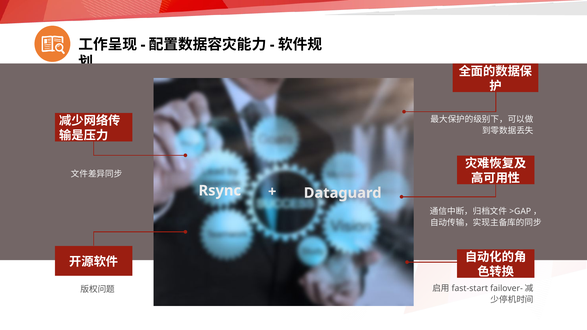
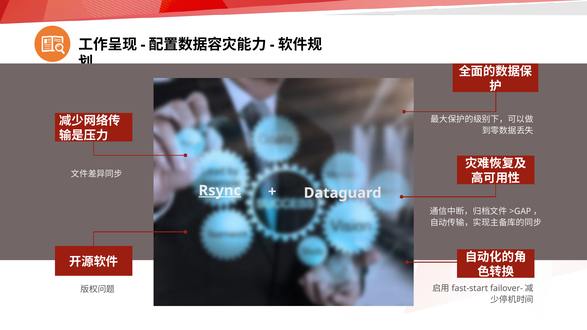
Rsync underline: none -> present
